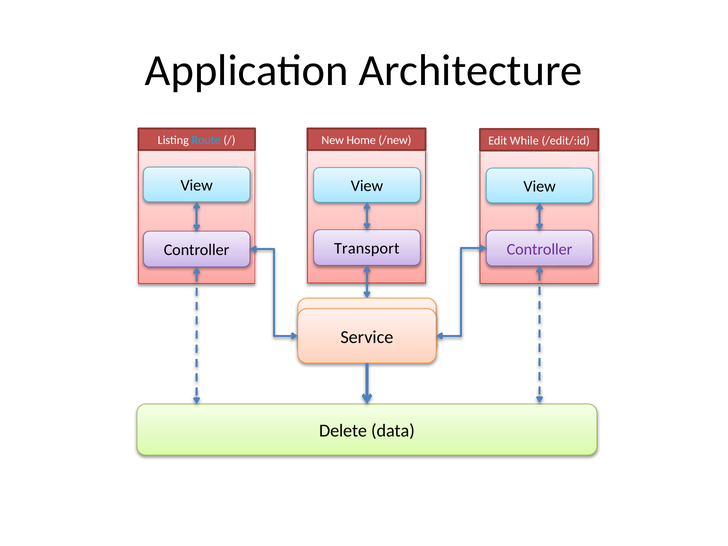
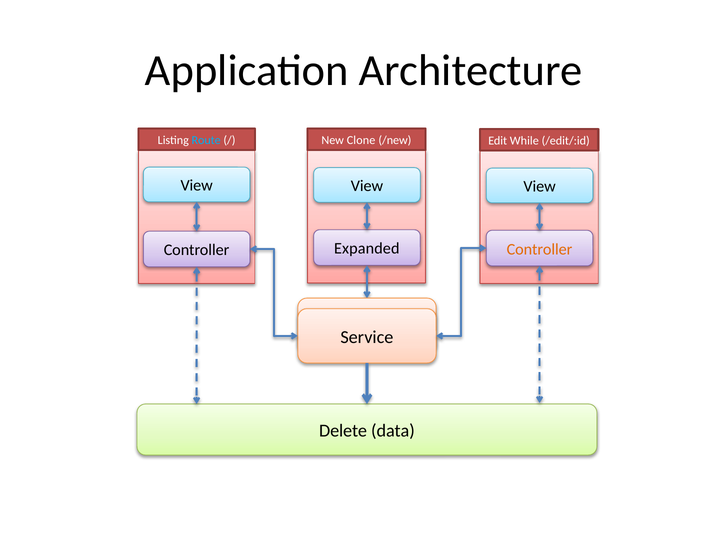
Home: Home -> Clone
Transport: Transport -> Expanded
Controller at (539, 249) colour: purple -> orange
